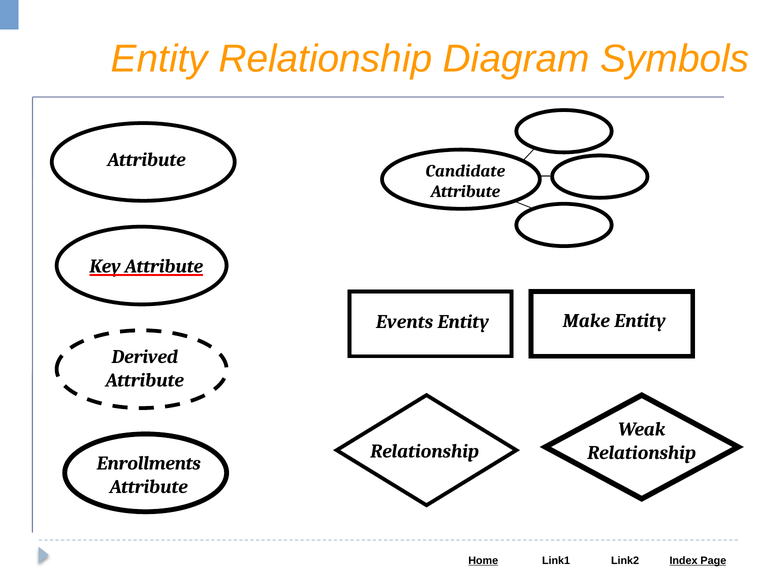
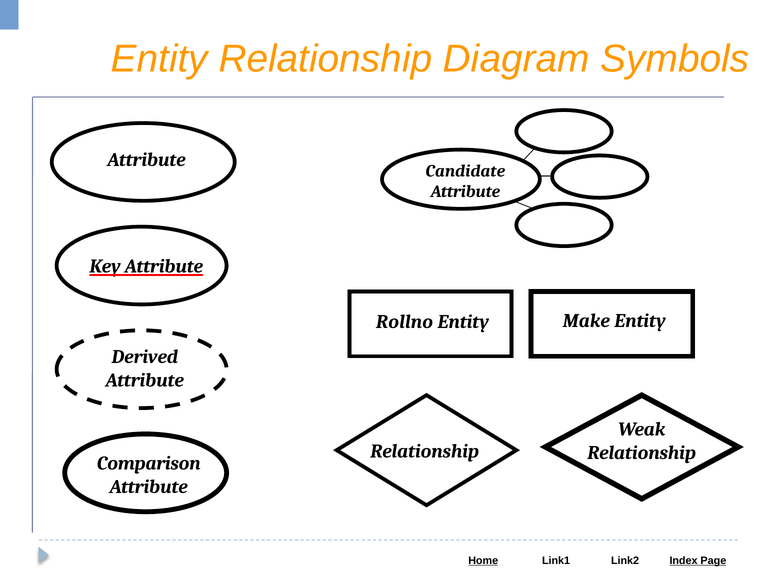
Events: Events -> Rollno
Enrollments: Enrollments -> Comparison
